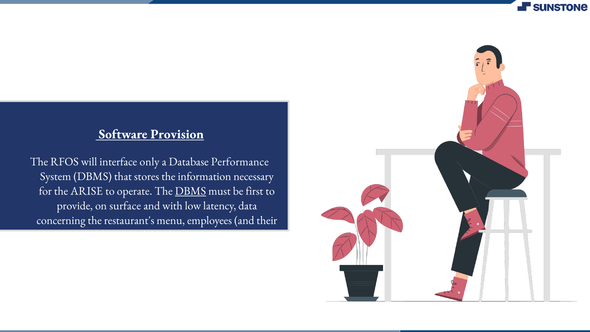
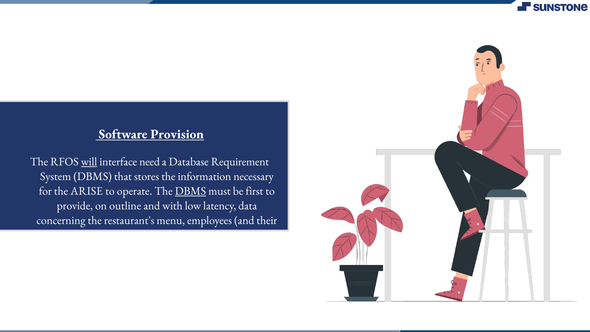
will underline: none -> present
only: only -> need
Performance: Performance -> Requirement
surface: surface -> outline
